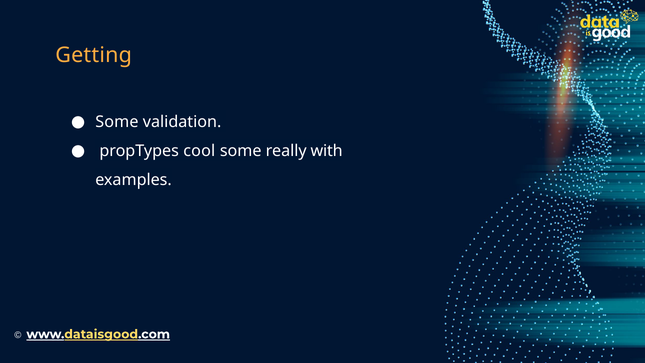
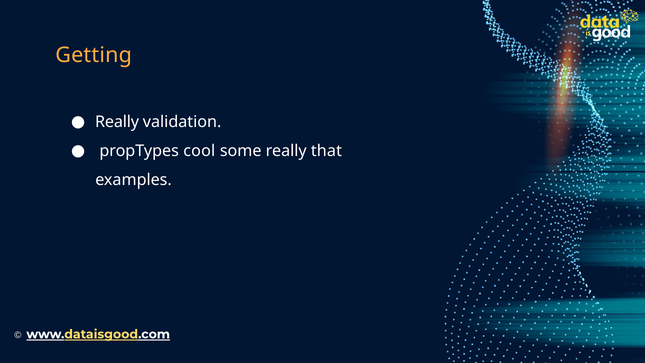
Some at (117, 122): Some -> Really
with: with -> that
